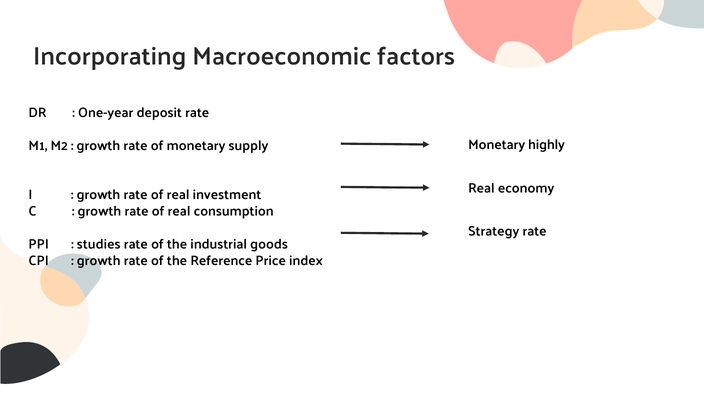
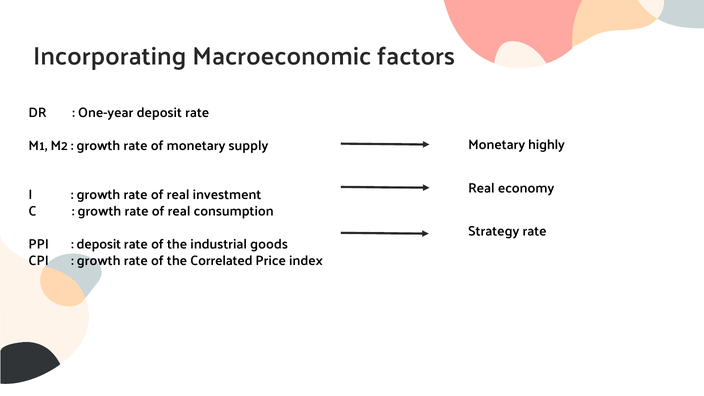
studies at (99, 244): studies -> deposit
Reference: Reference -> Correlated
